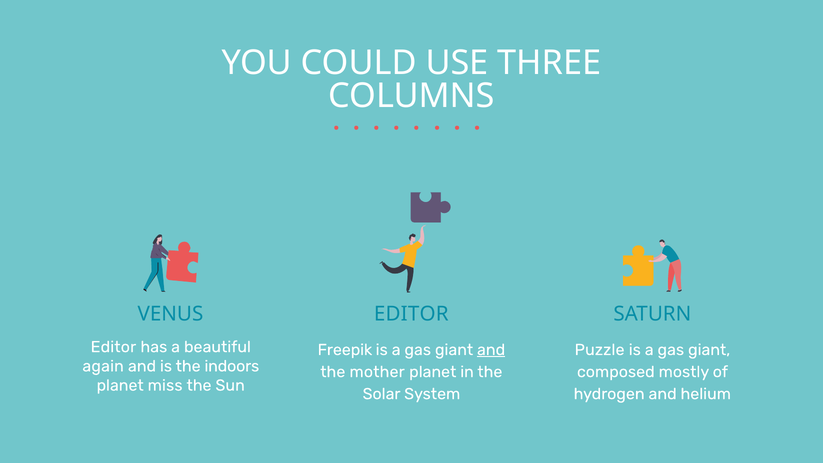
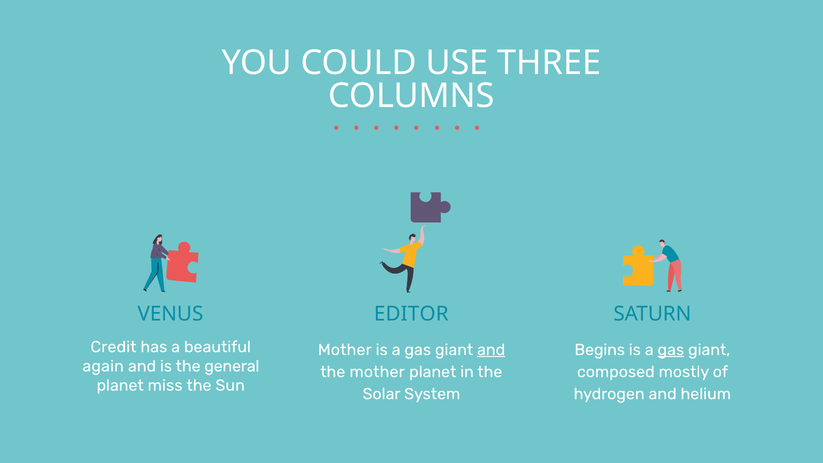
Editor at (113, 347): Editor -> Credit
Freepik at (345, 350): Freepik -> Mother
Puzzle: Puzzle -> Begins
gas at (671, 350) underline: none -> present
indoors: indoors -> general
